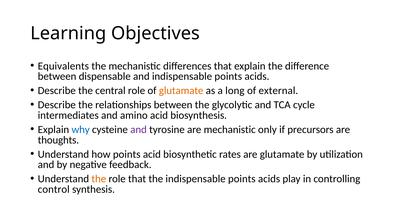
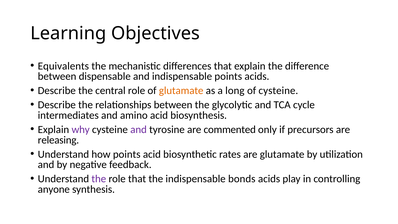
of external: external -> cysteine
why colour: blue -> purple
are mechanistic: mechanistic -> commented
thoughts: thoughts -> releasing
the at (99, 179) colour: orange -> purple
the indispensable points: points -> bonds
control: control -> anyone
